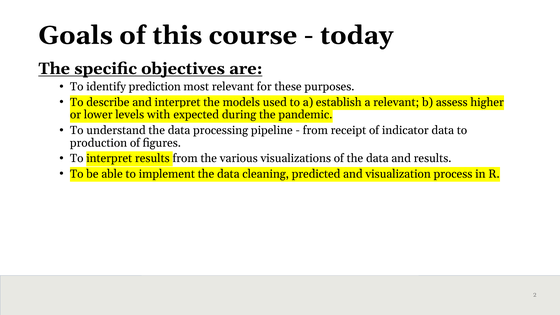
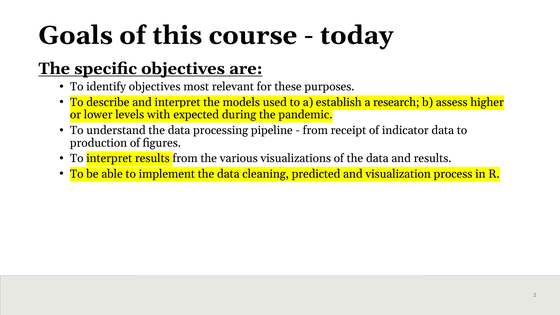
identify prediction: prediction -> objectives
a relevant: relevant -> research
